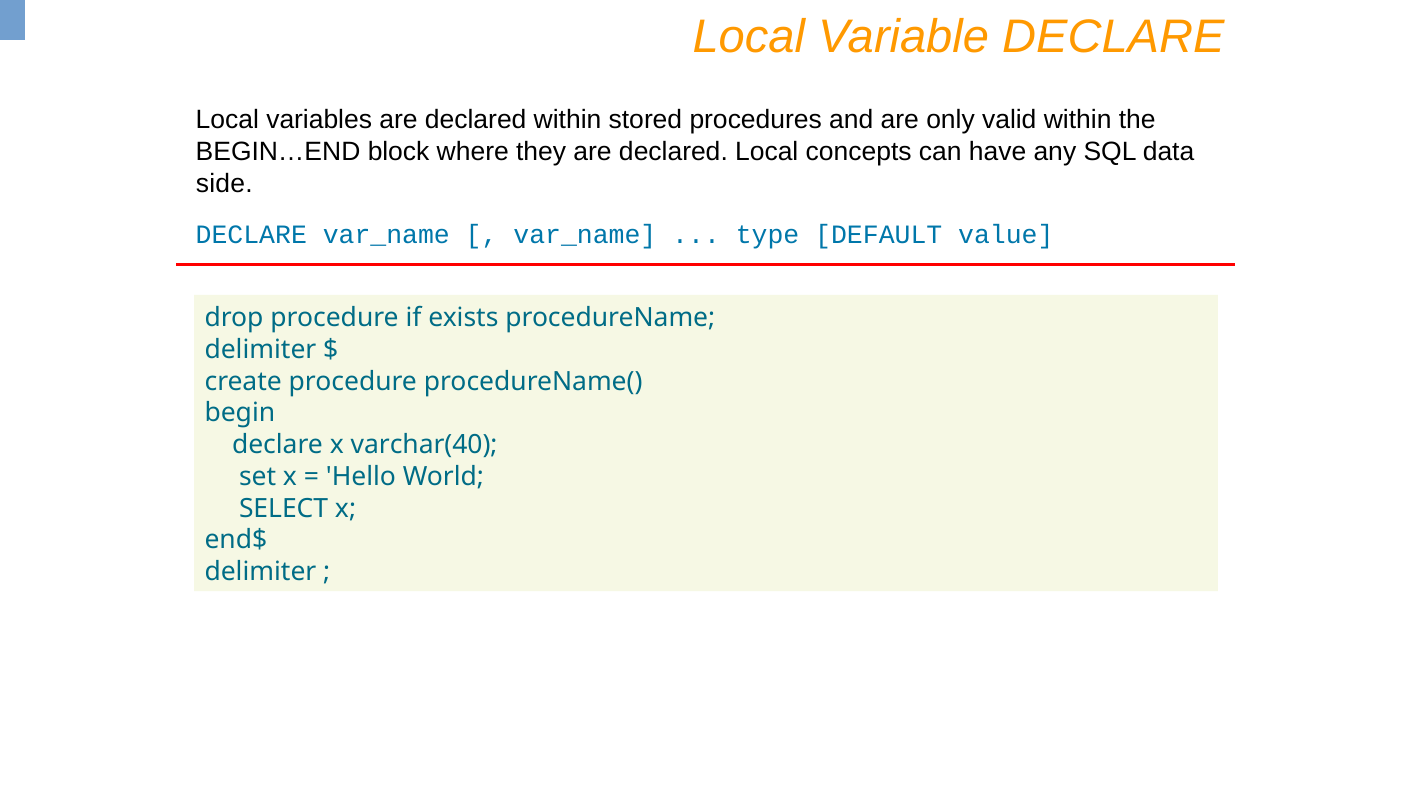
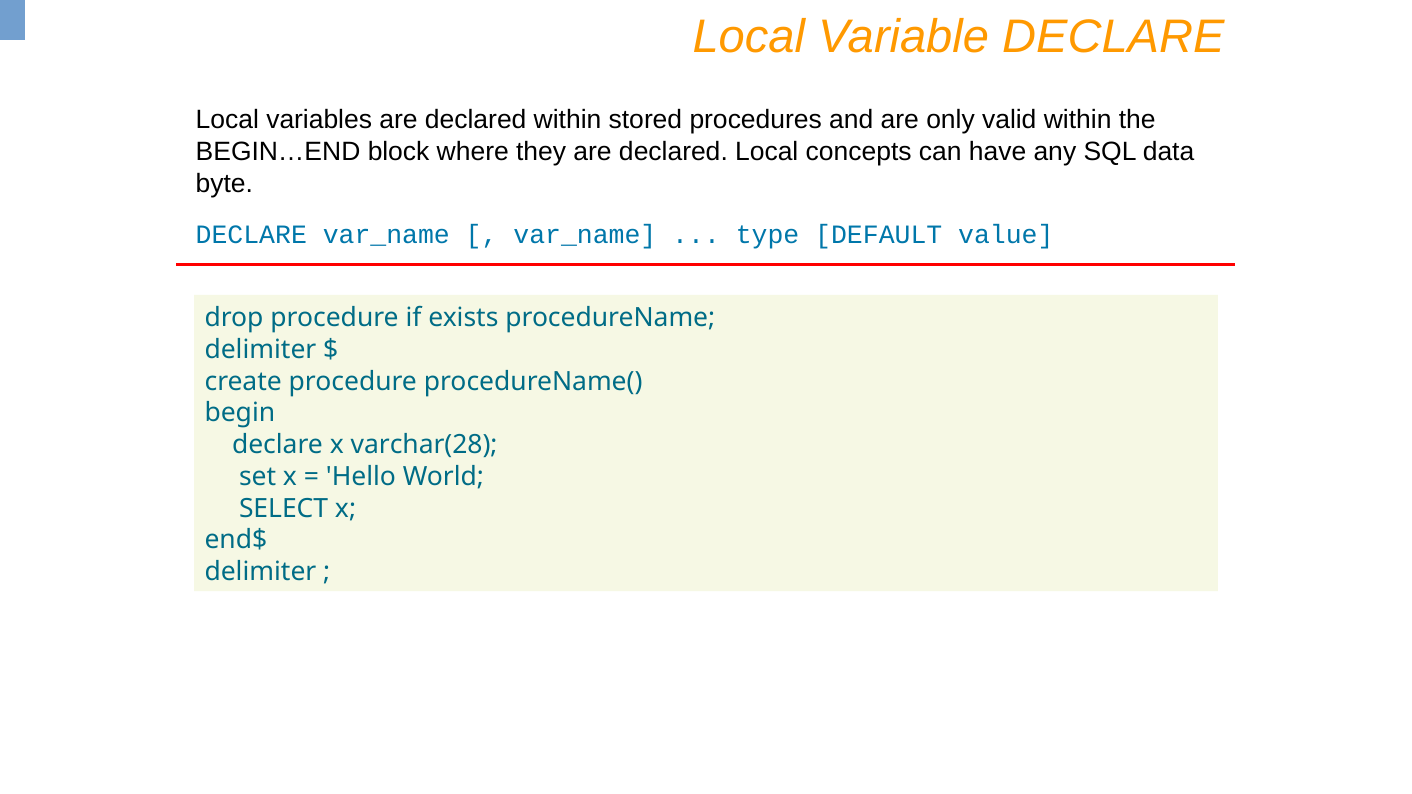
side: side -> byte
varchar(40: varchar(40 -> varchar(28
